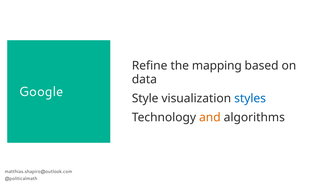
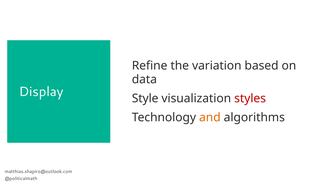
mapping: mapping -> variation
Google: Google -> Display
styles colour: blue -> red
